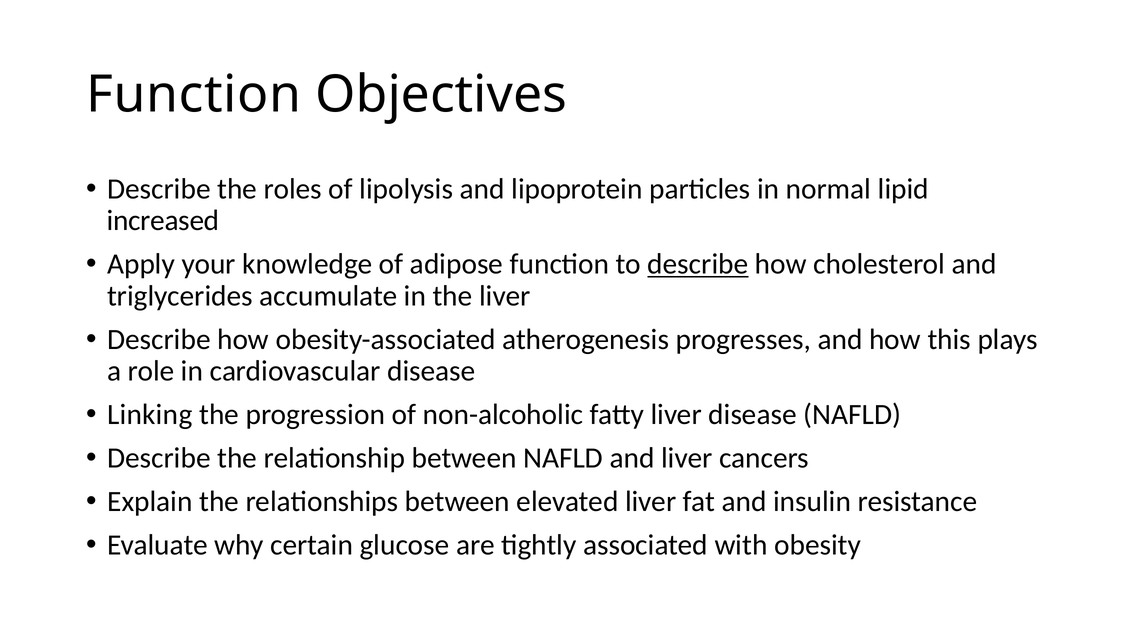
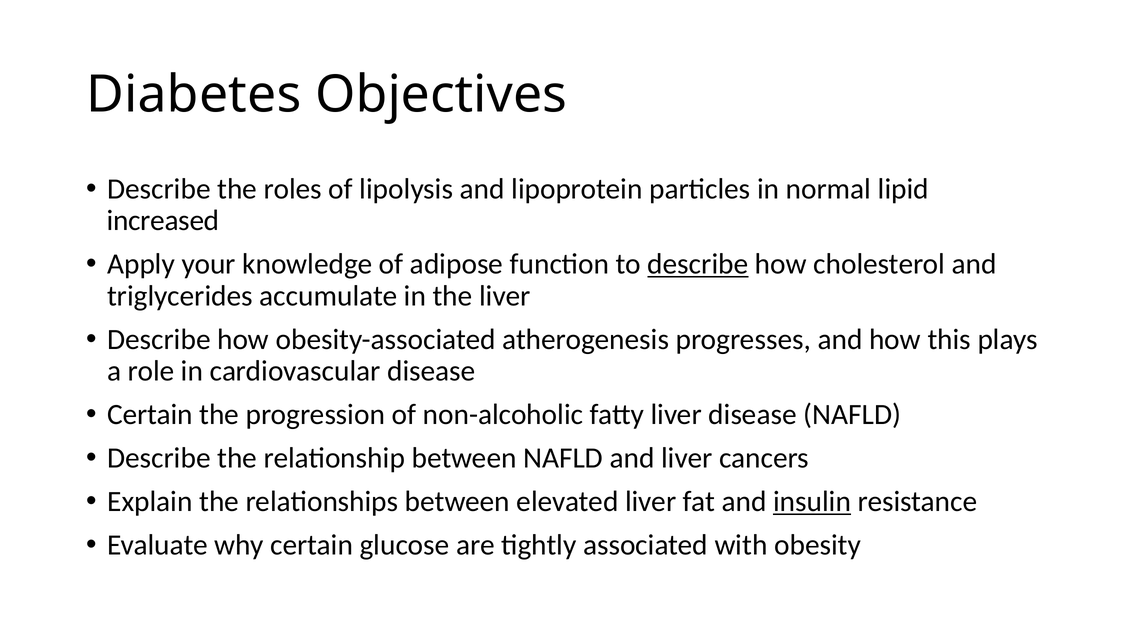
Function at (194, 95): Function -> Diabetes
Linking at (150, 415): Linking -> Certain
insulin underline: none -> present
